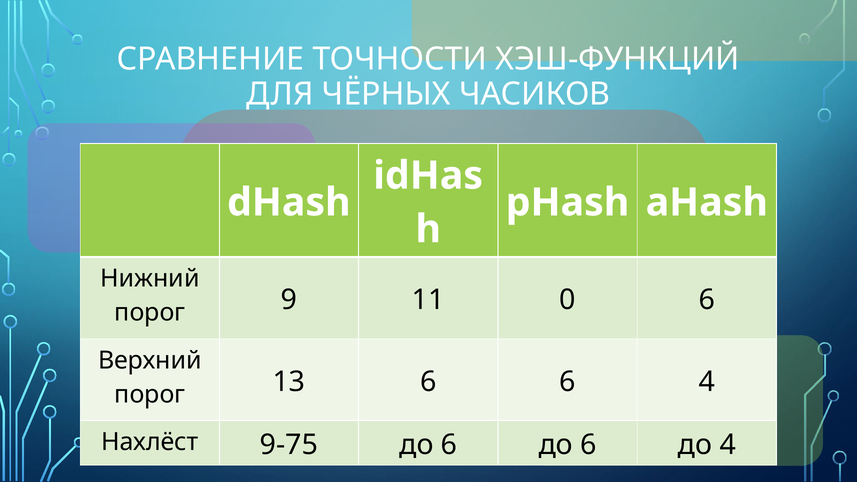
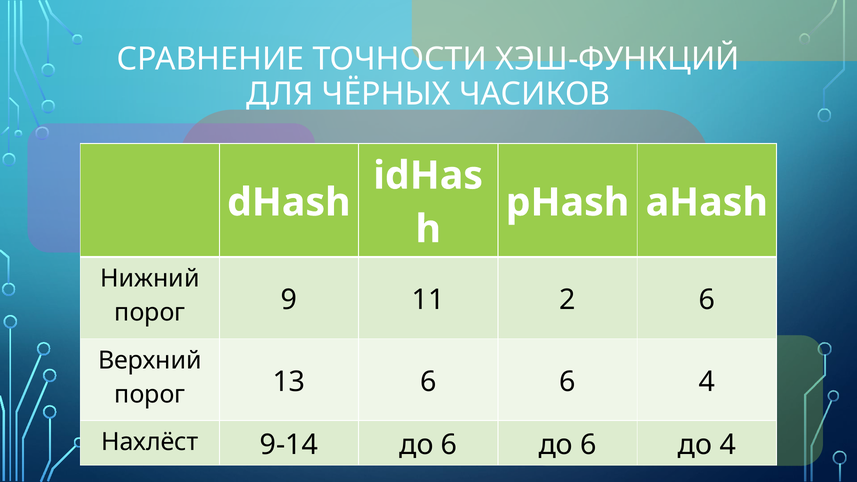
0: 0 -> 2
9-75: 9-75 -> 9-14
